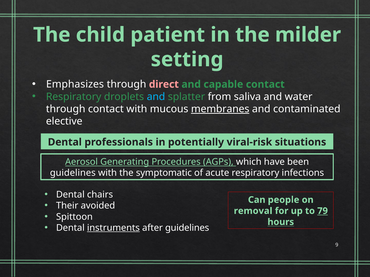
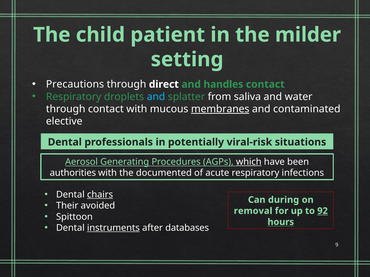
Emphasizes: Emphasizes -> Precautions
direct colour: pink -> white
capable: capable -> handles
which underline: none -> present
guidelines at (73, 173): guidelines -> authorities
symptomatic: symptomatic -> documented
chairs underline: none -> present
people: people -> during
79: 79 -> 92
after guidelines: guidelines -> databases
